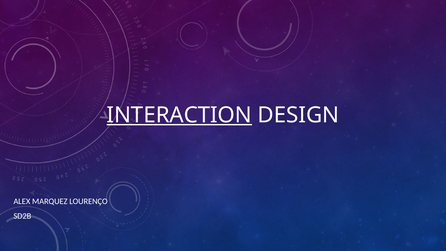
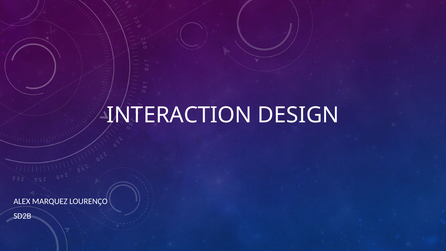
INTERACTION underline: present -> none
